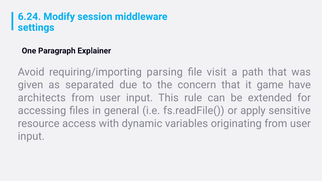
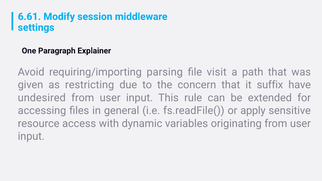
6.24: 6.24 -> 6.61
separated: separated -> restricting
game: game -> suffix
architects: architects -> undesired
